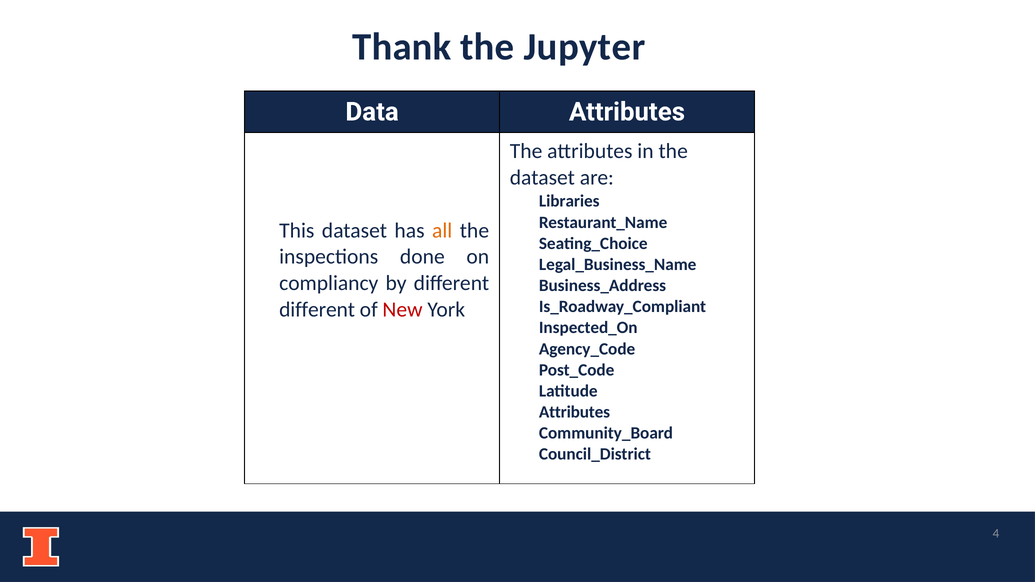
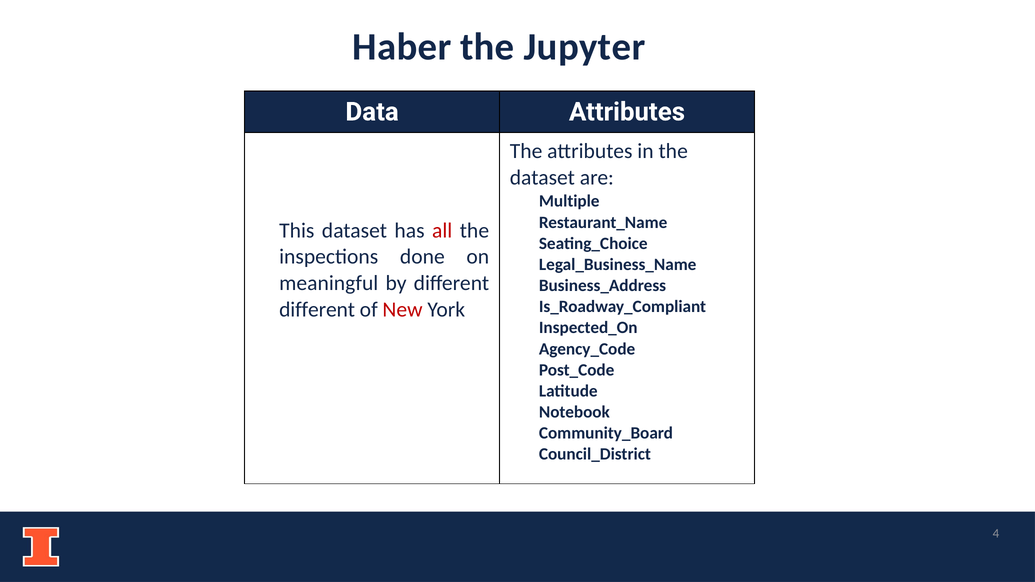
Thank: Thank -> Haber
Libraries: Libraries -> Multiple
all colour: orange -> red
compliancy: compliancy -> meaningful
Attributes at (574, 412): Attributes -> Notebook
